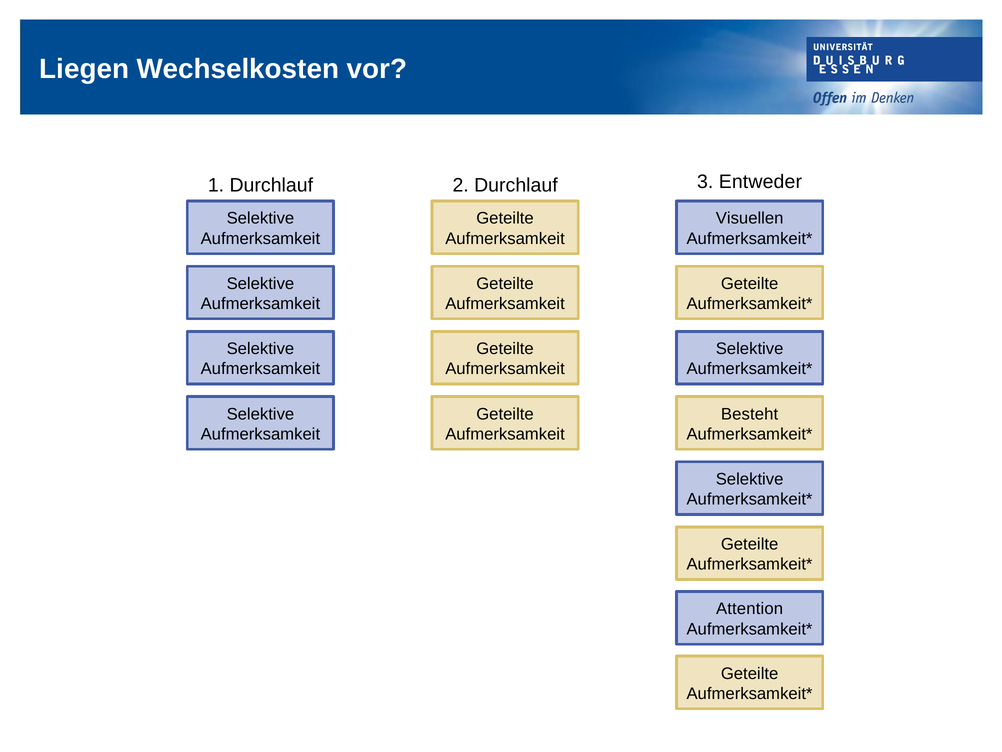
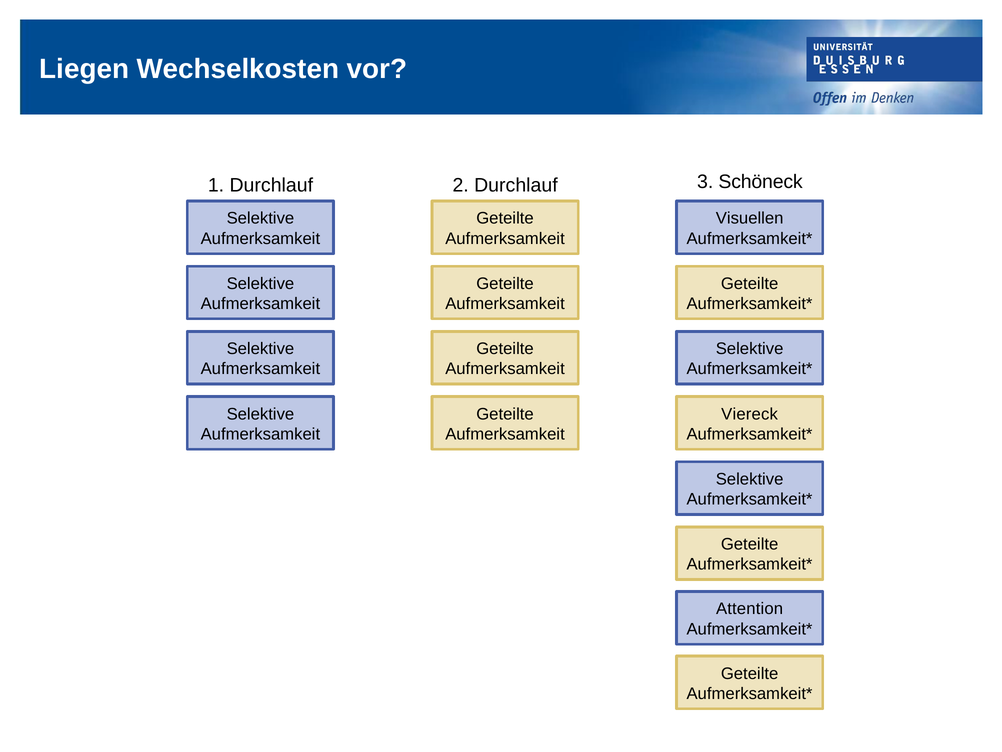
Entweder: Entweder -> Schöneck
Besteht: Besteht -> Viereck
